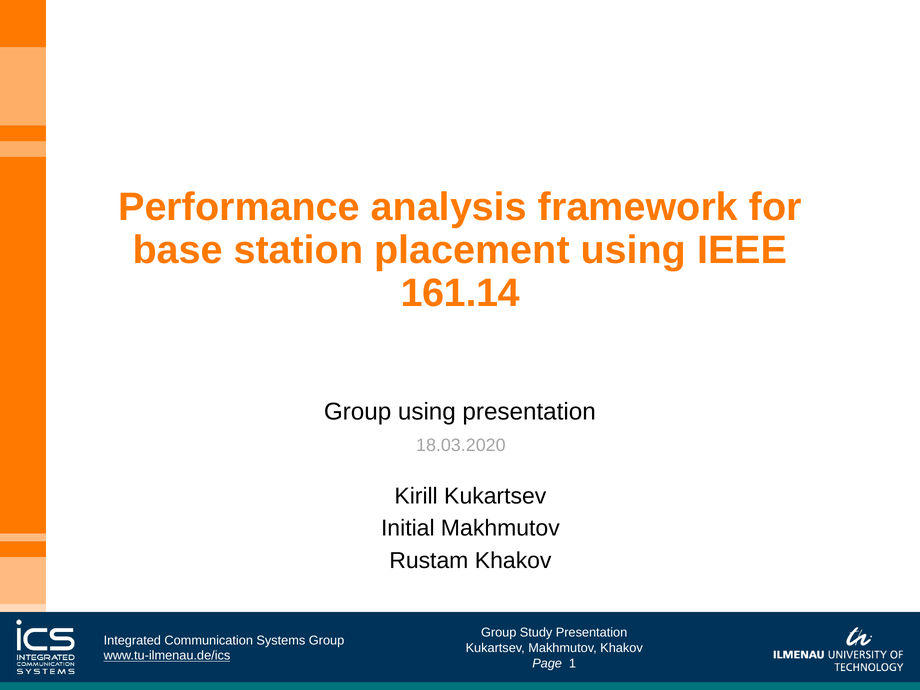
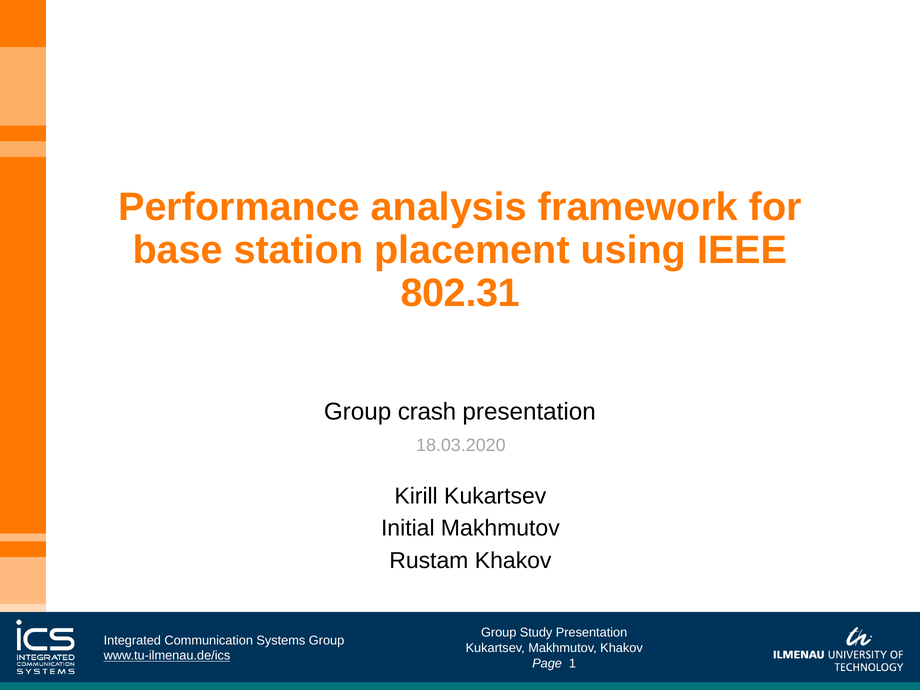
161.14: 161.14 -> 802.31
Group using: using -> crash
